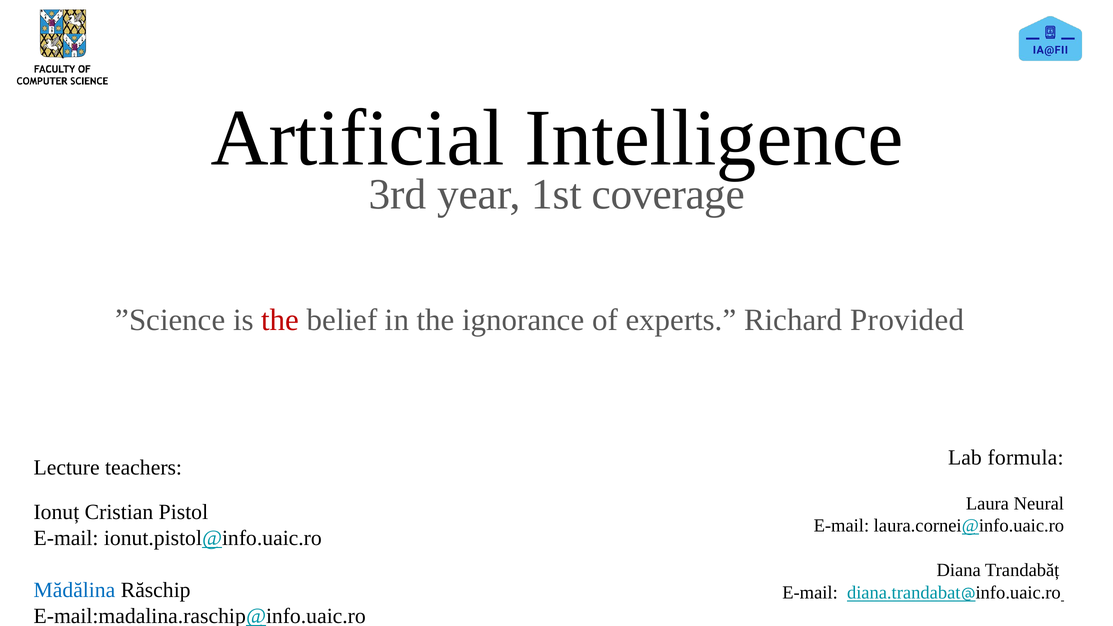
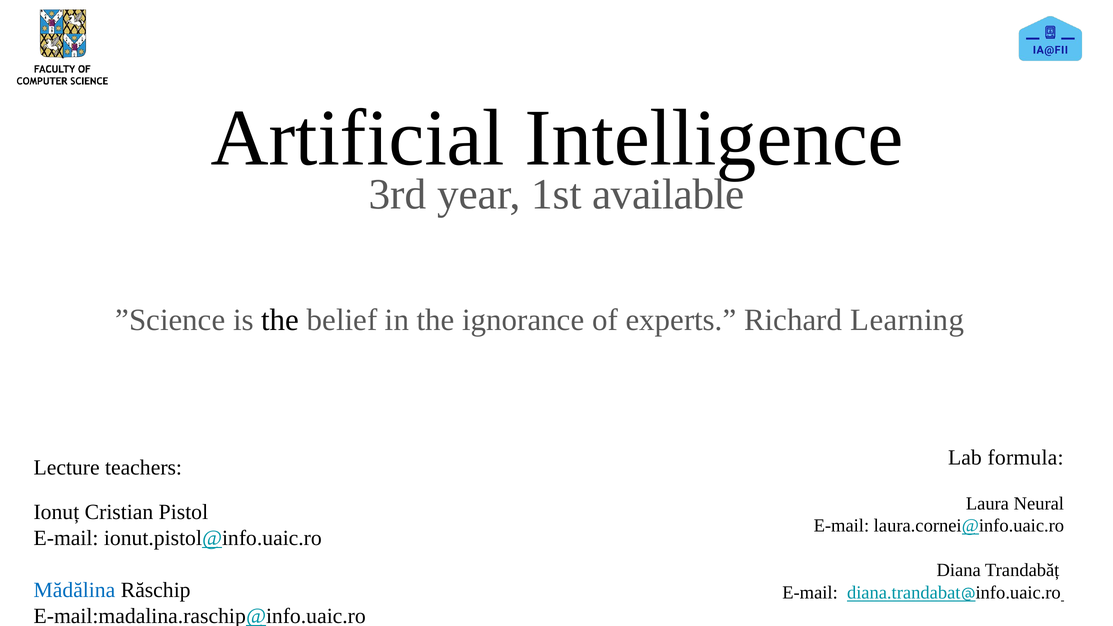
coverage: coverage -> available
the at (280, 320) colour: red -> black
Provided: Provided -> Learning
